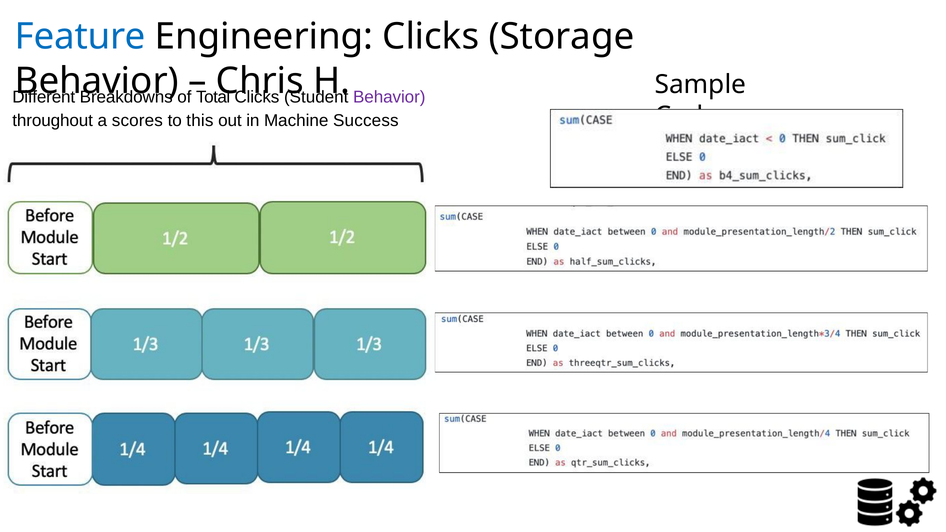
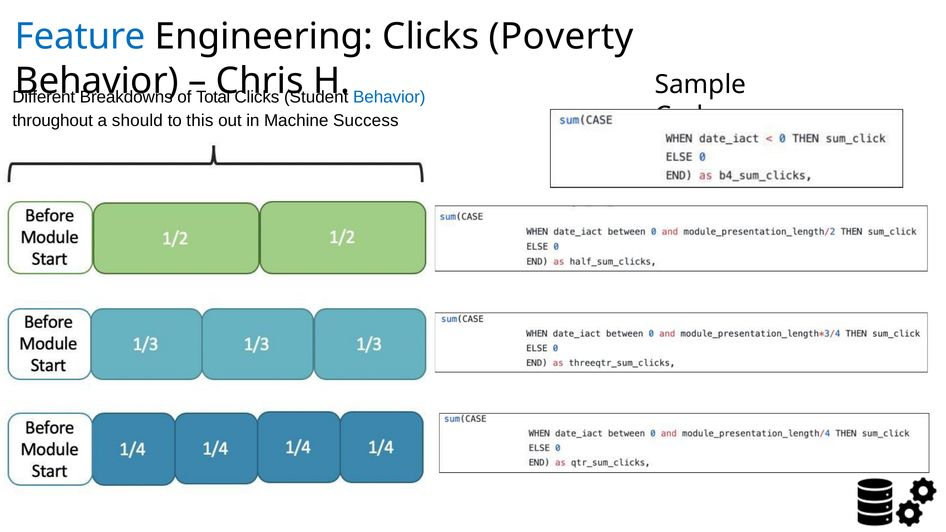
Storage: Storage -> Poverty
Behavior at (389, 97) colour: purple -> blue
scores: scores -> should
